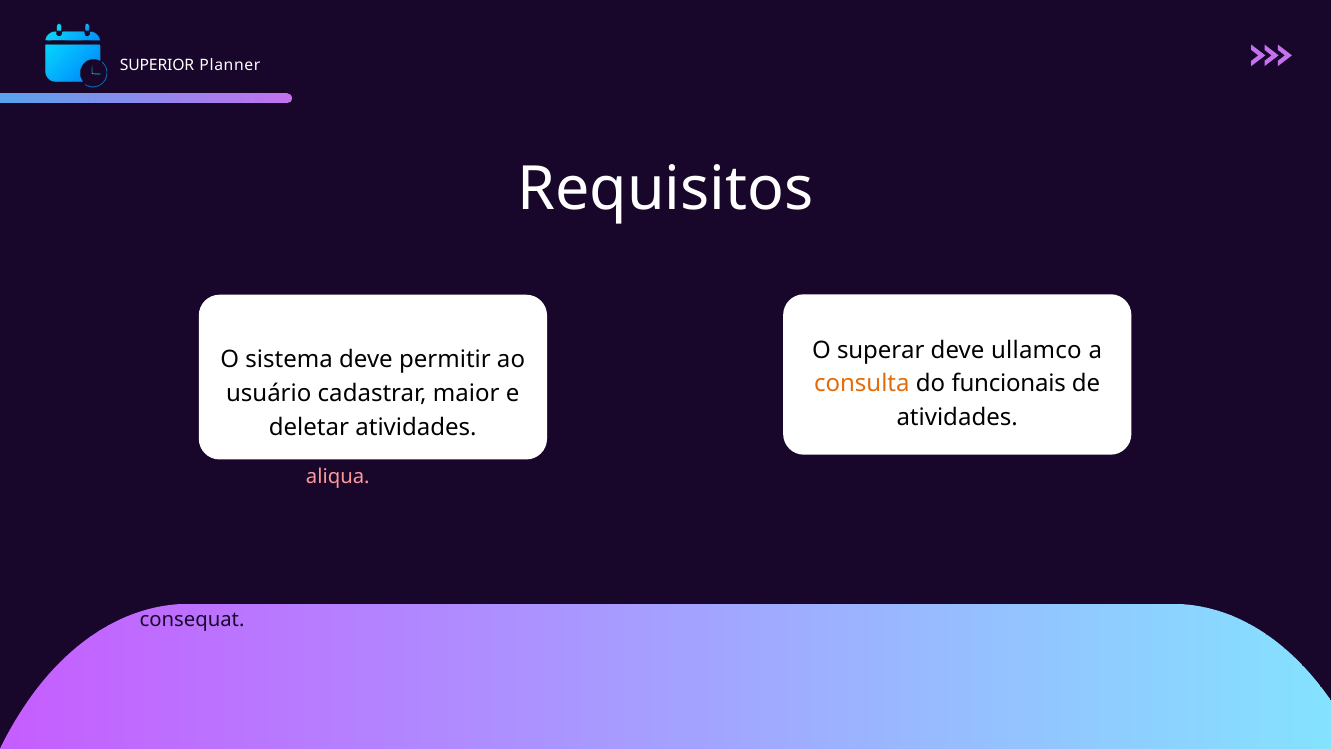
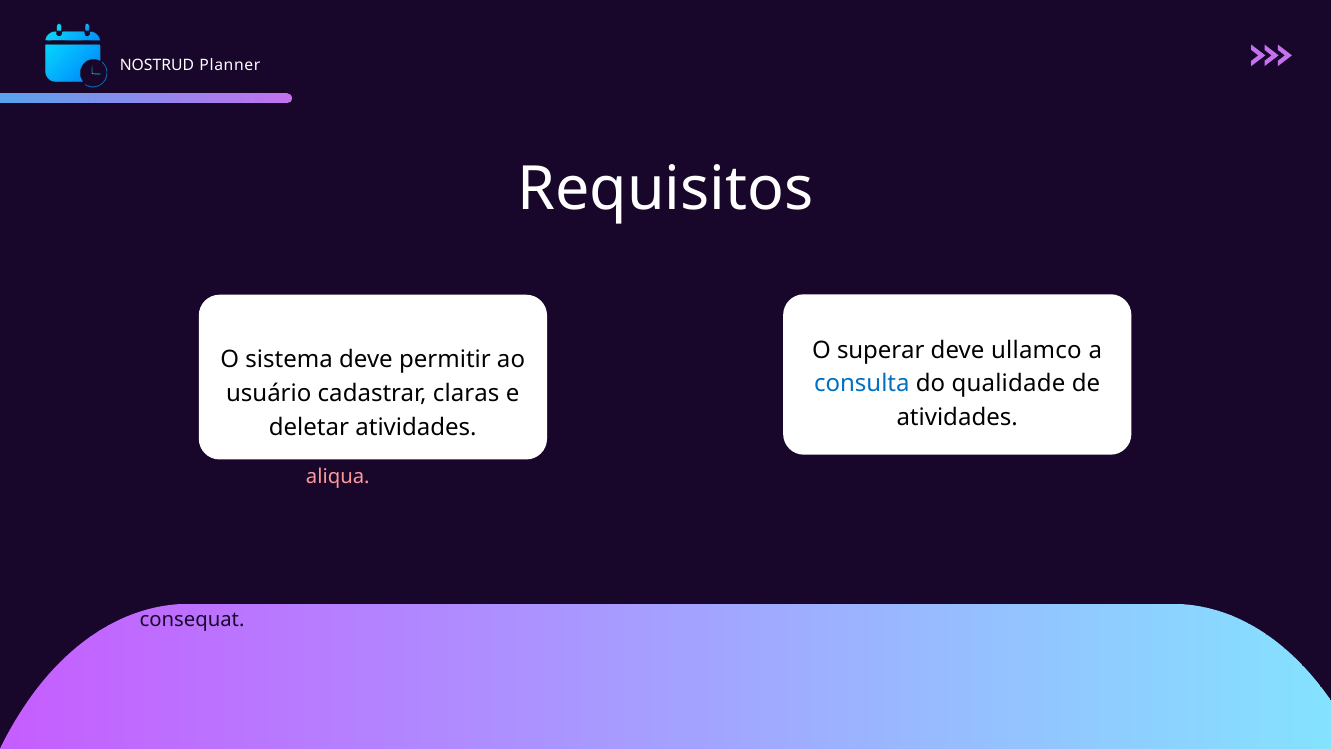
SUPERIOR at (157, 65): SUPERIOR -> NOSTRUD
consulta colour: orange -> blue
funcionais: funcionais -> qualidade
maior: maior -> claras
